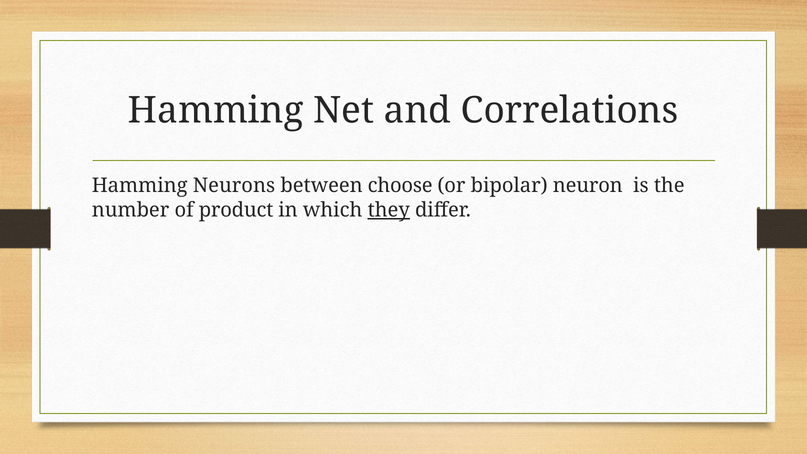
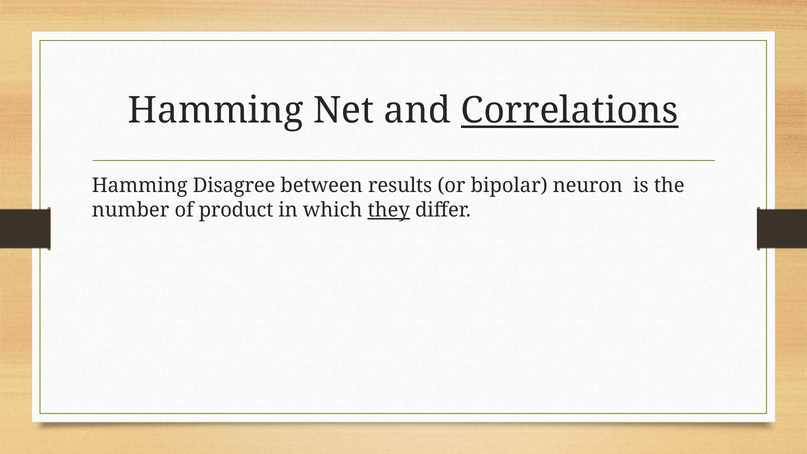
Correlations underline: none -> present
Neurons: Neurons -> Disagree
choose: choose -> results
